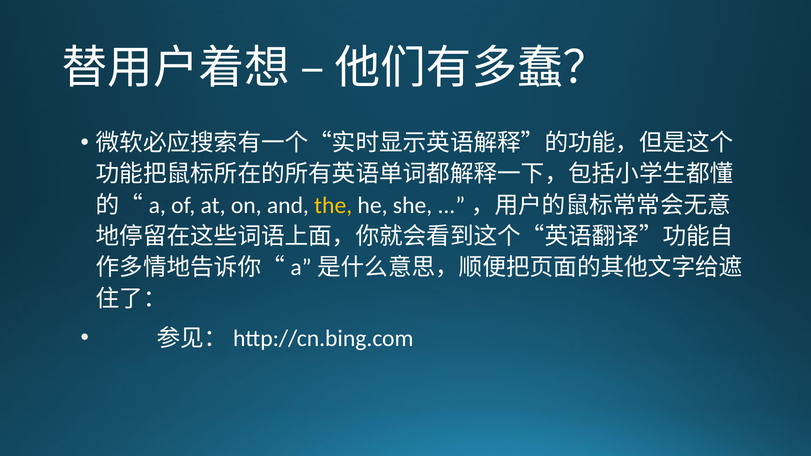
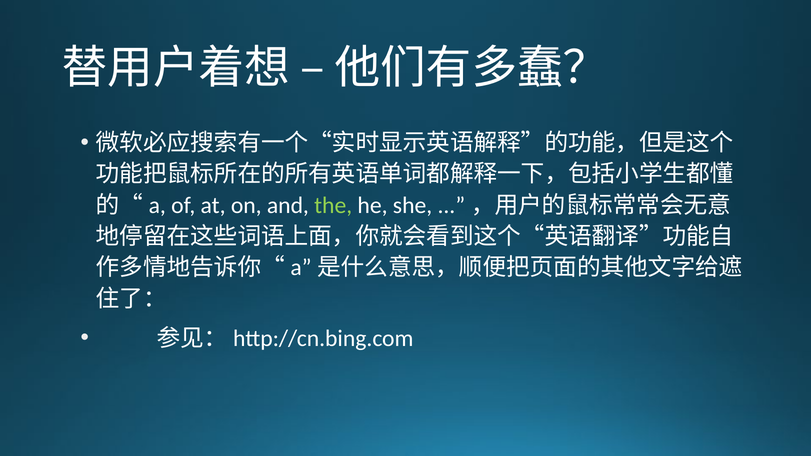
the colour: yellow -> light green
